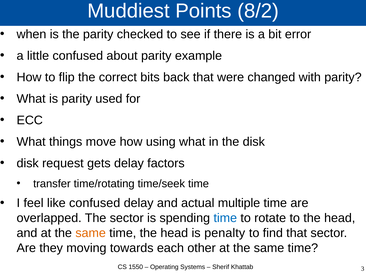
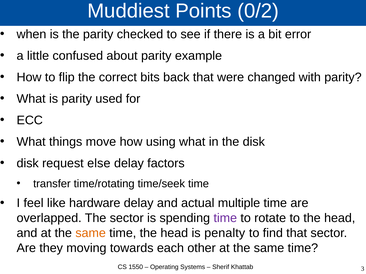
8/2: 8/2 -> 0/2
gets: gets -> else
like confused: confused -> hardware
time at (225, 218) colour: blue -> purple
